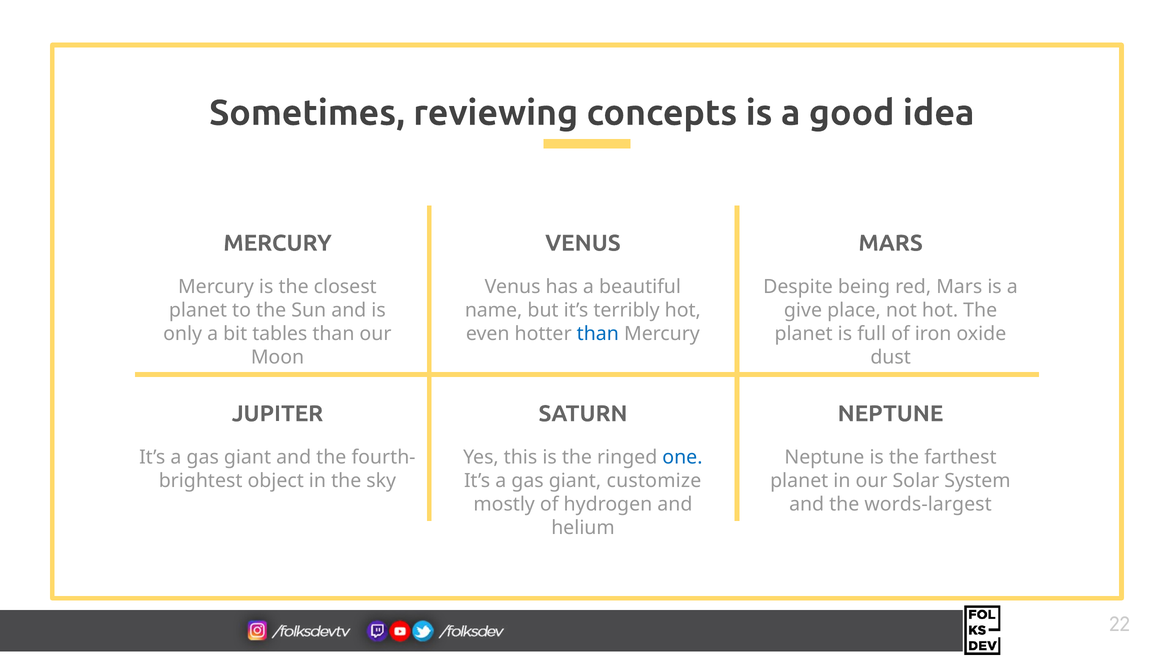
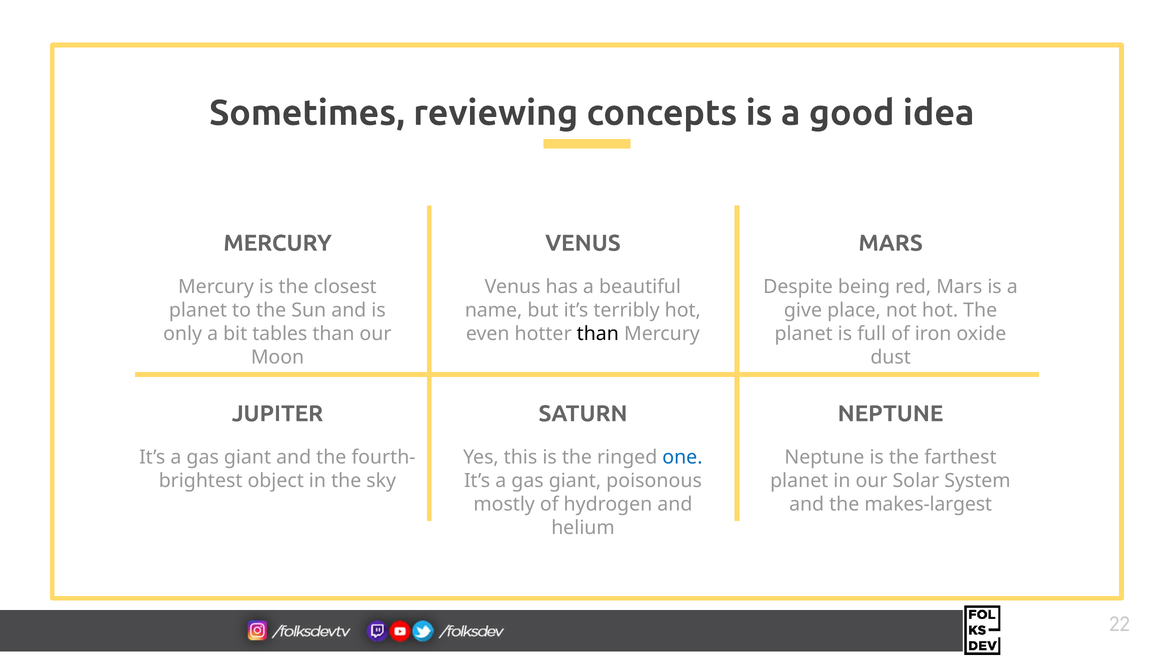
than at (598, 334) colour: blue -> black
customize: customize -> poisonous
words-largest: words-largest -> makes-largest
